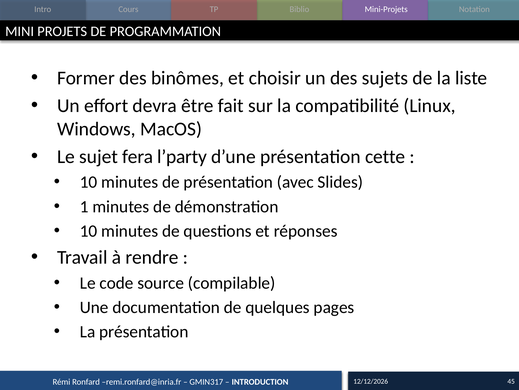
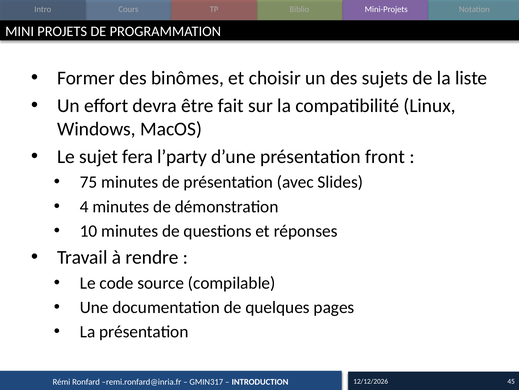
cette: cette -> front
10 at (89, 182): 10 -> 75
1: 1 -> 4
